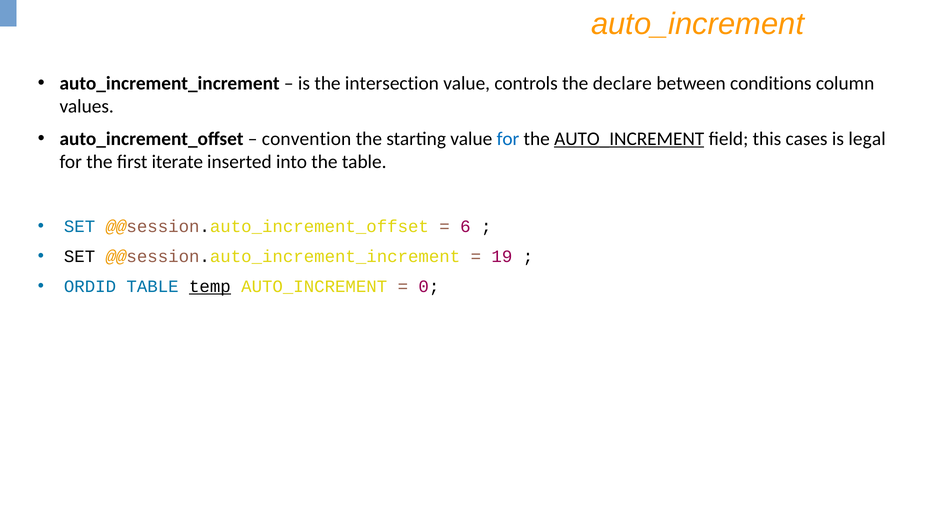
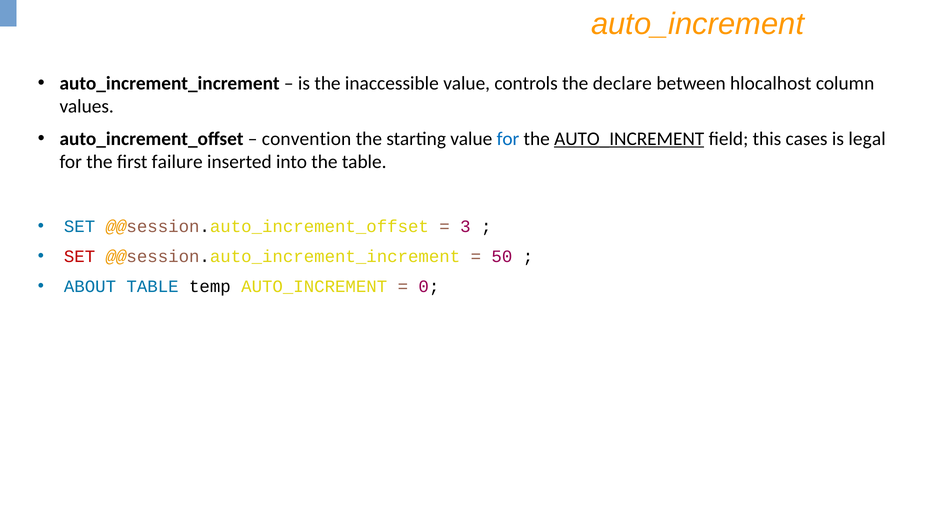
intersection: intersection -> inaccessible
conditions: conditions -> hlocalhost
iterate: iterate -> failure
6: 6 -> 3
SET at (80, 257) colour: black -> red
19: 19 -> 50
ORDID: ORDID -> ABOUT
temp underline: present -> none
